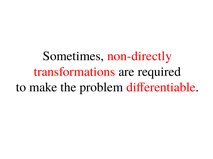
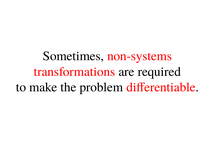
non-directly: non-directly -> non-systems
